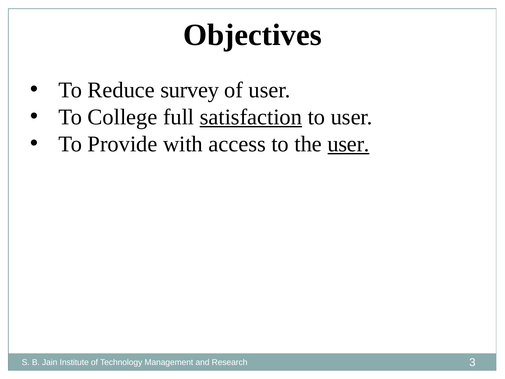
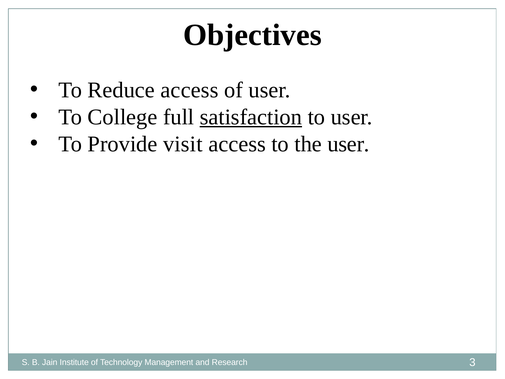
Reduce survey: survey -> access
with: with -> visit
user at (349, 144) underline: present -> none
